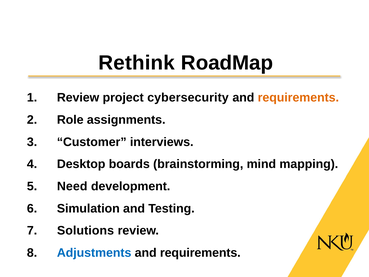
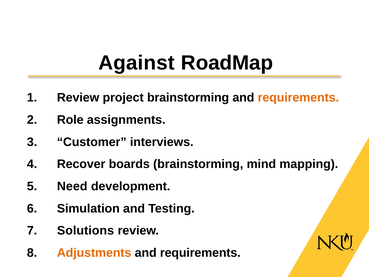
Rethink: Rethink -> Against
project cybersecurity: cybersecurity -> brainstorming
Desktop: Desktop -> Recover
Adjustments colour: blue -> orange
